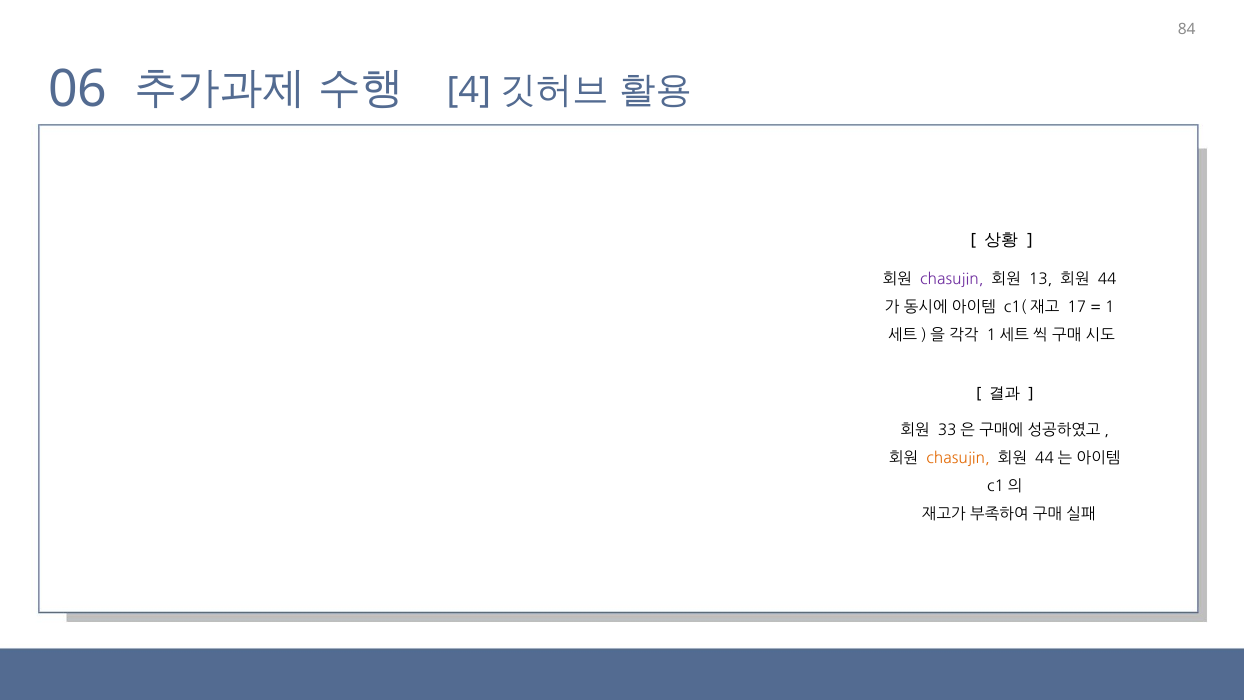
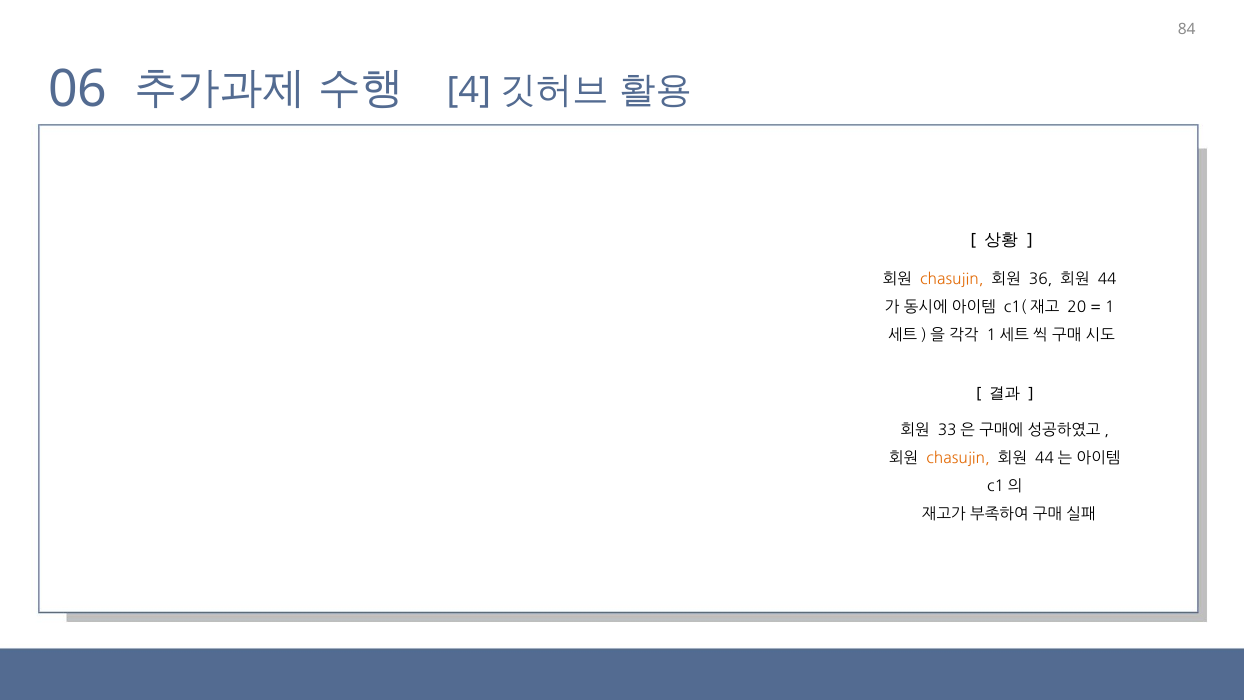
chasujin at (952, 279) colour: purple -> orange
13: 13 -> 36
17: 17 -> 20
